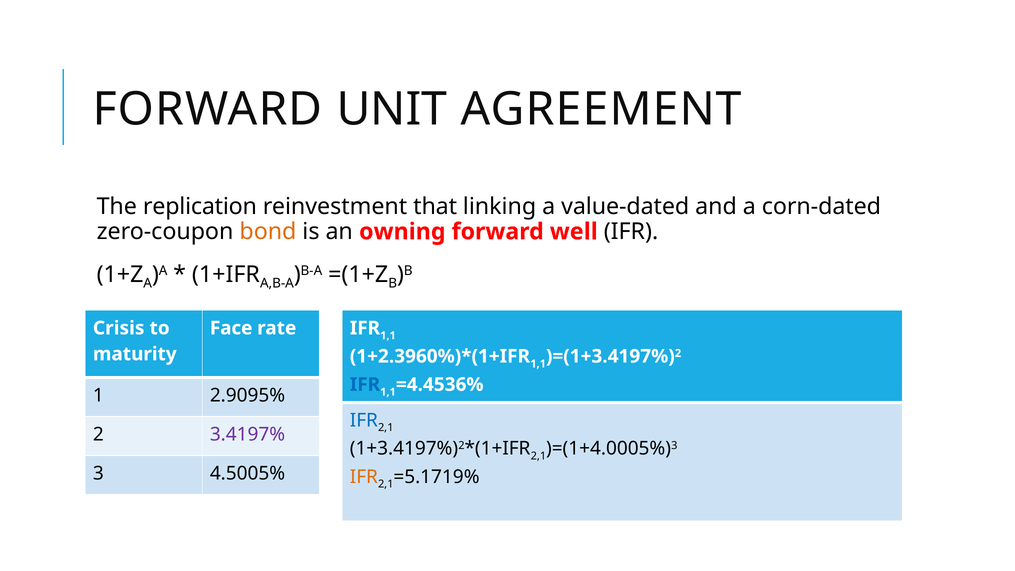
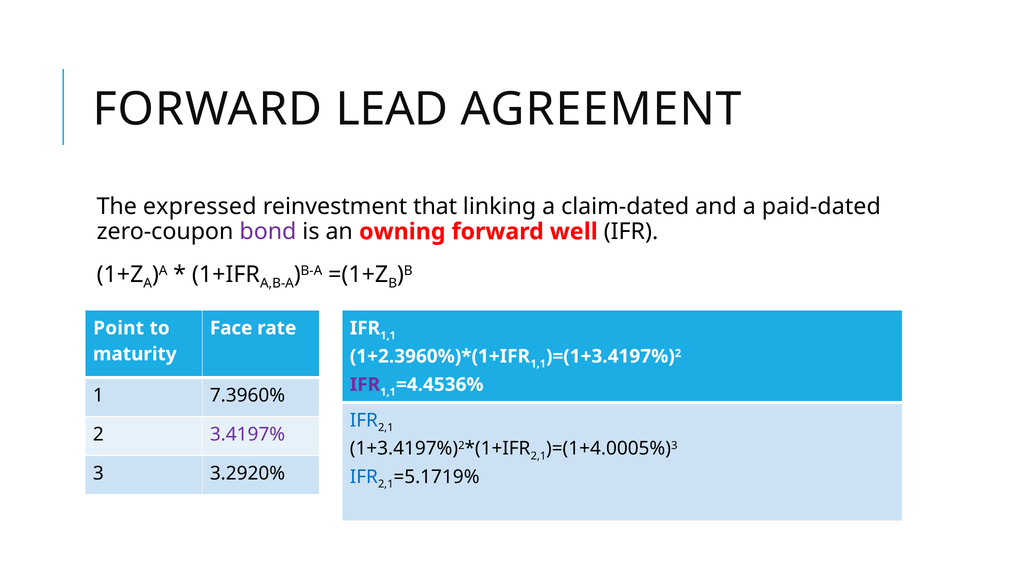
UNIT: UNIT -> LEAD
replication: replication -> expressed
value-dated: value-dated -> claim-dated
corn-dated: corn-dated -> paid-dated
bond colour: orange -> purple
Crisis: Crisis -> Point
IFR at (365, 385) colour: blue -> purple
2.9095%: 2.9095% -> 7.3960%
4.5005%: 4.5005% -> 3.2920%
IFR at (364, 477) colour: orange -> blue
